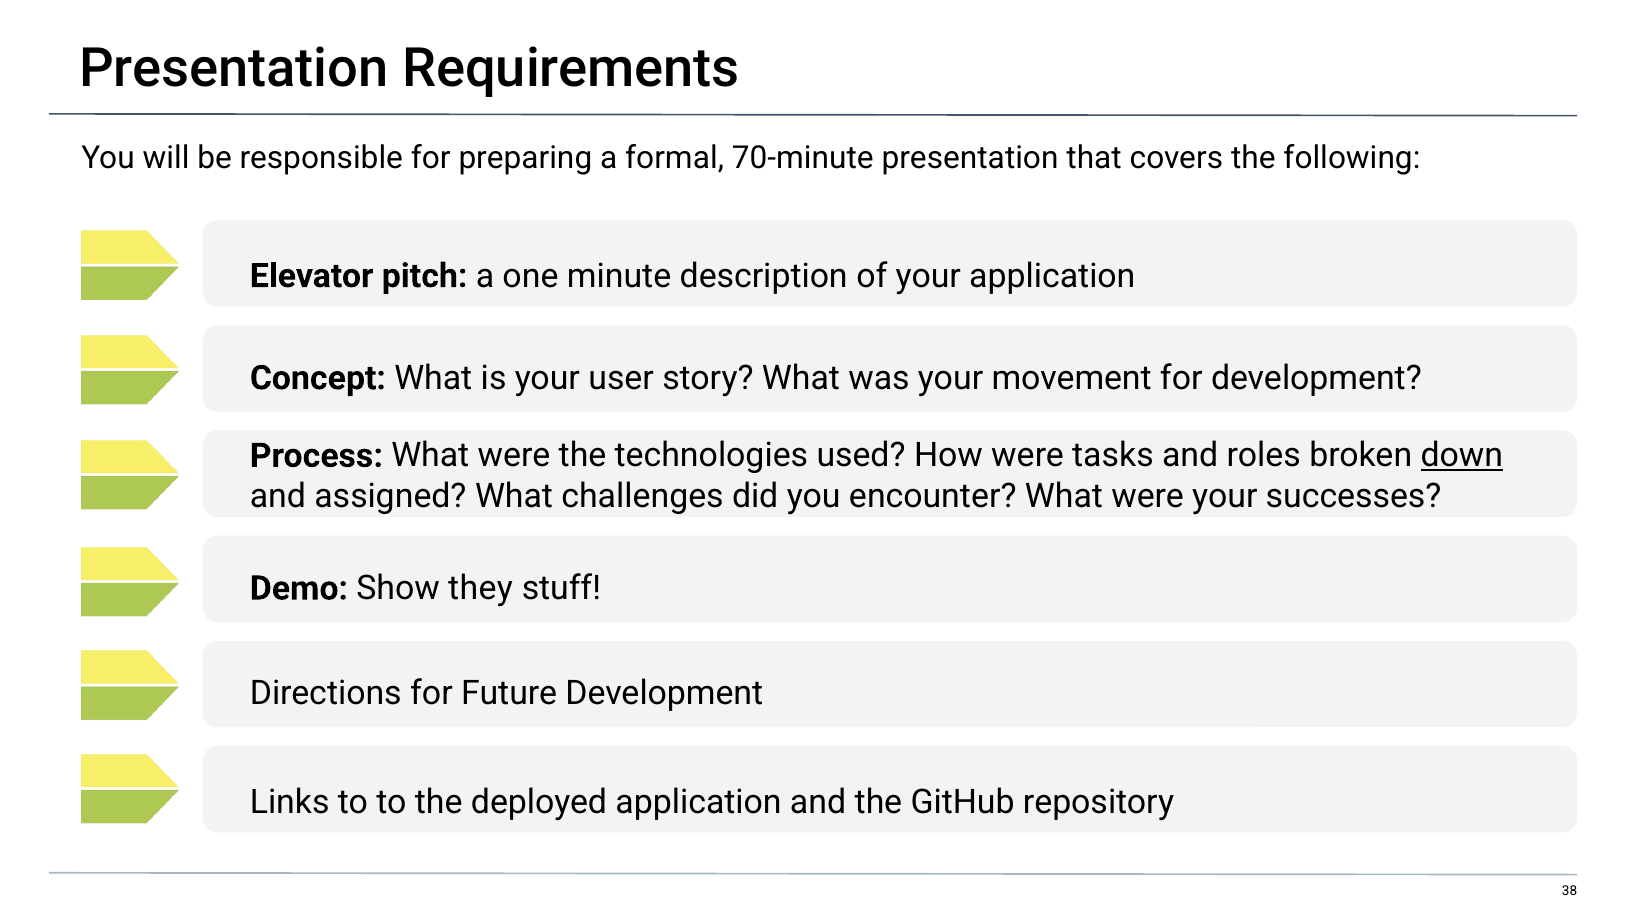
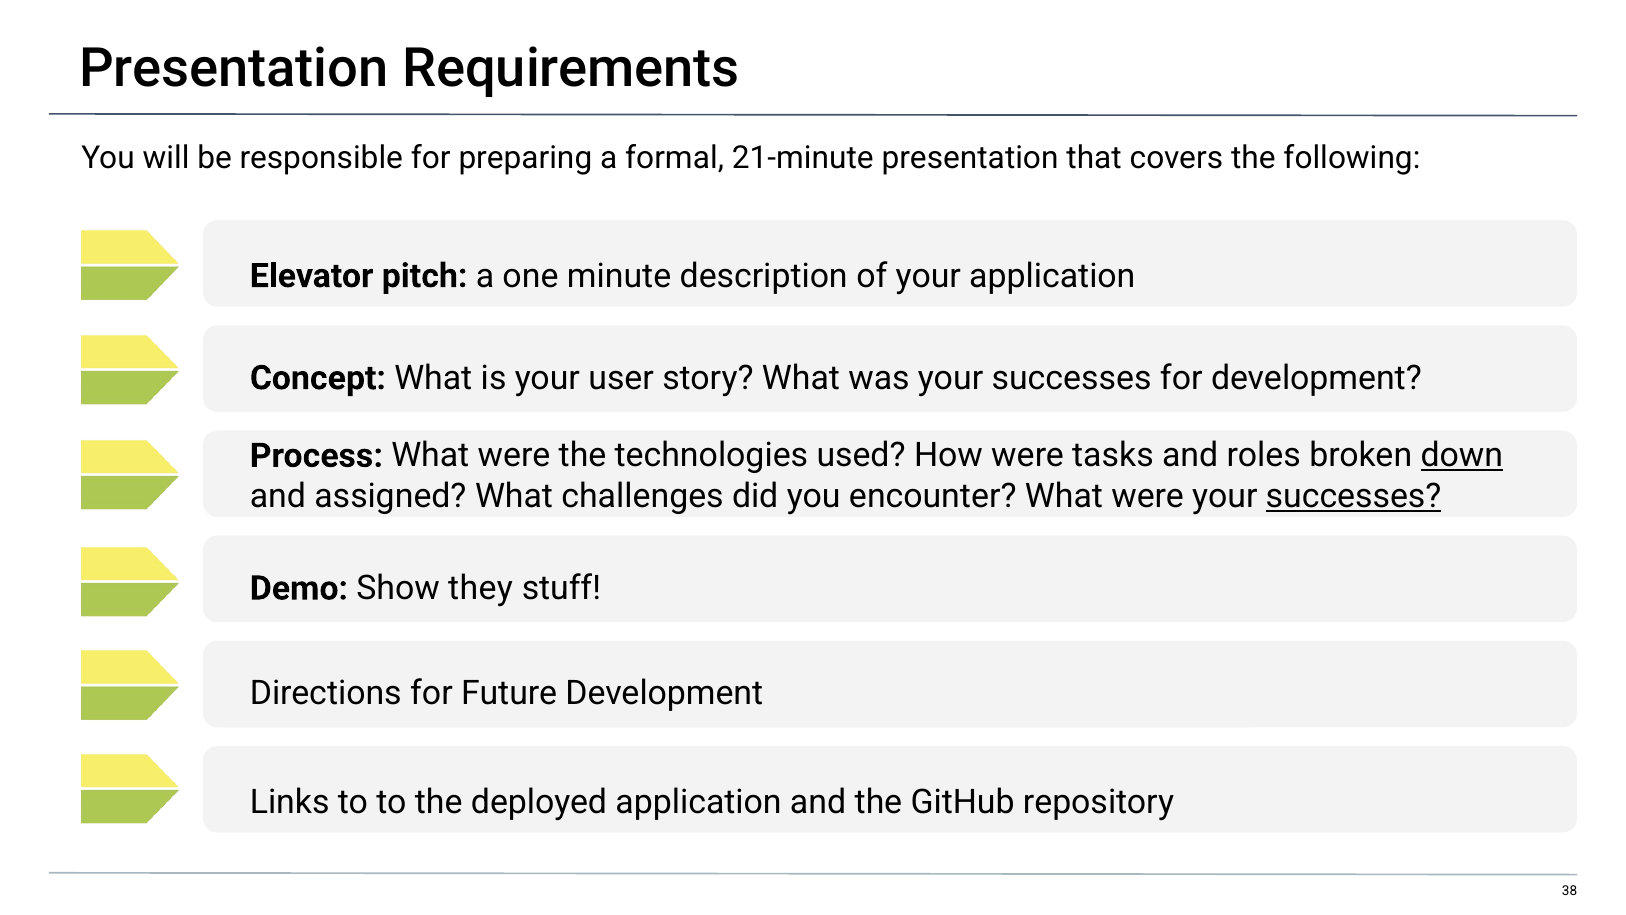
70-minute: 70-minute -> 21-minute
was your movement: movement -> successes
successes at (1354, 496) underline: none -> present
